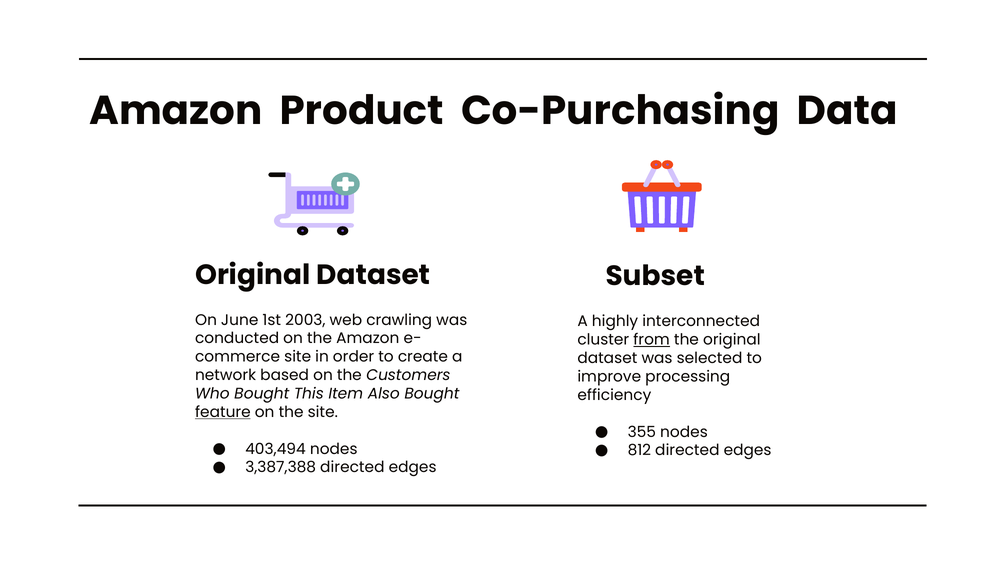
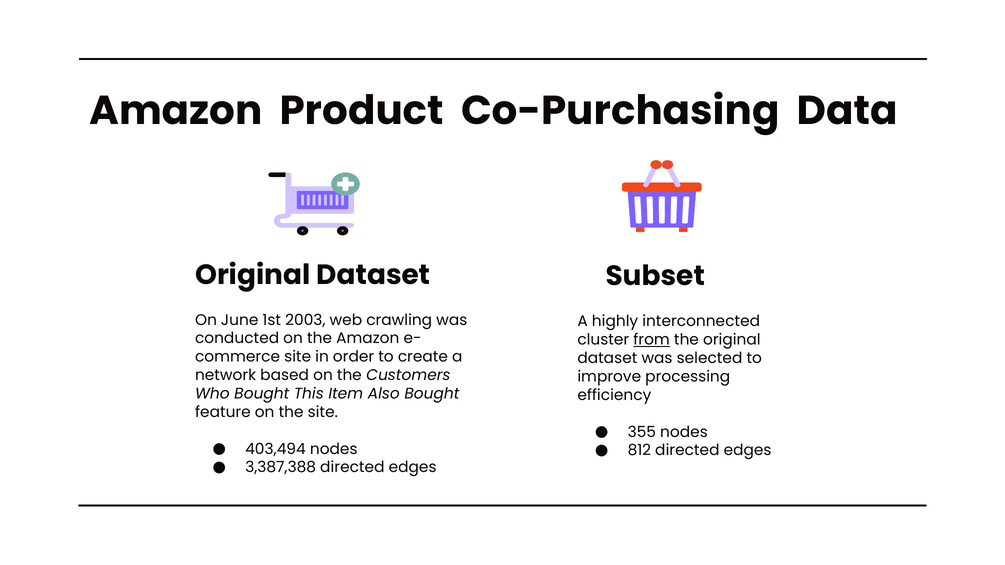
feature underline: present -> none
